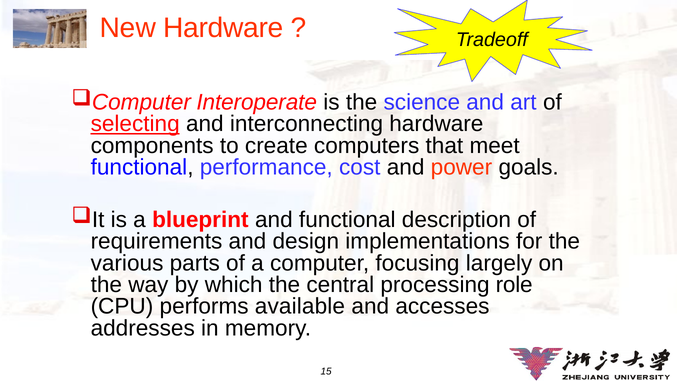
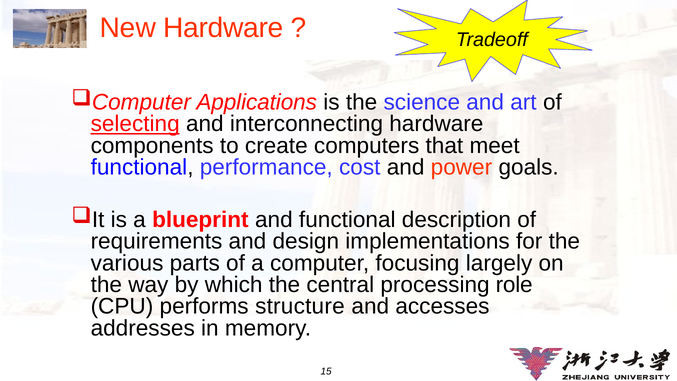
Interoperate: Interoperate -> Applications
available: available -> structure
